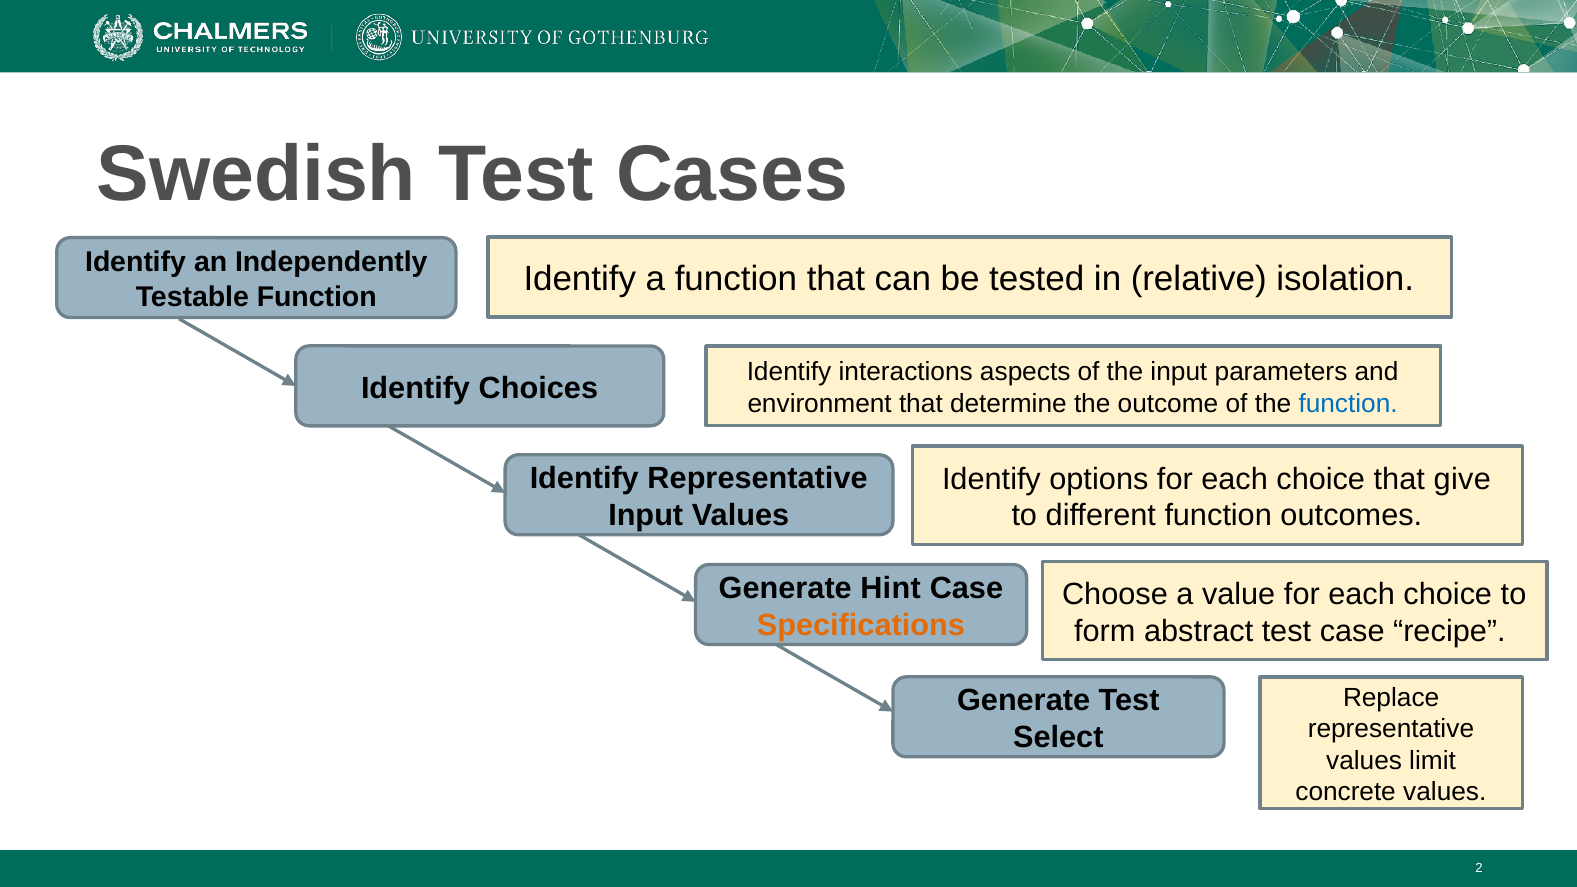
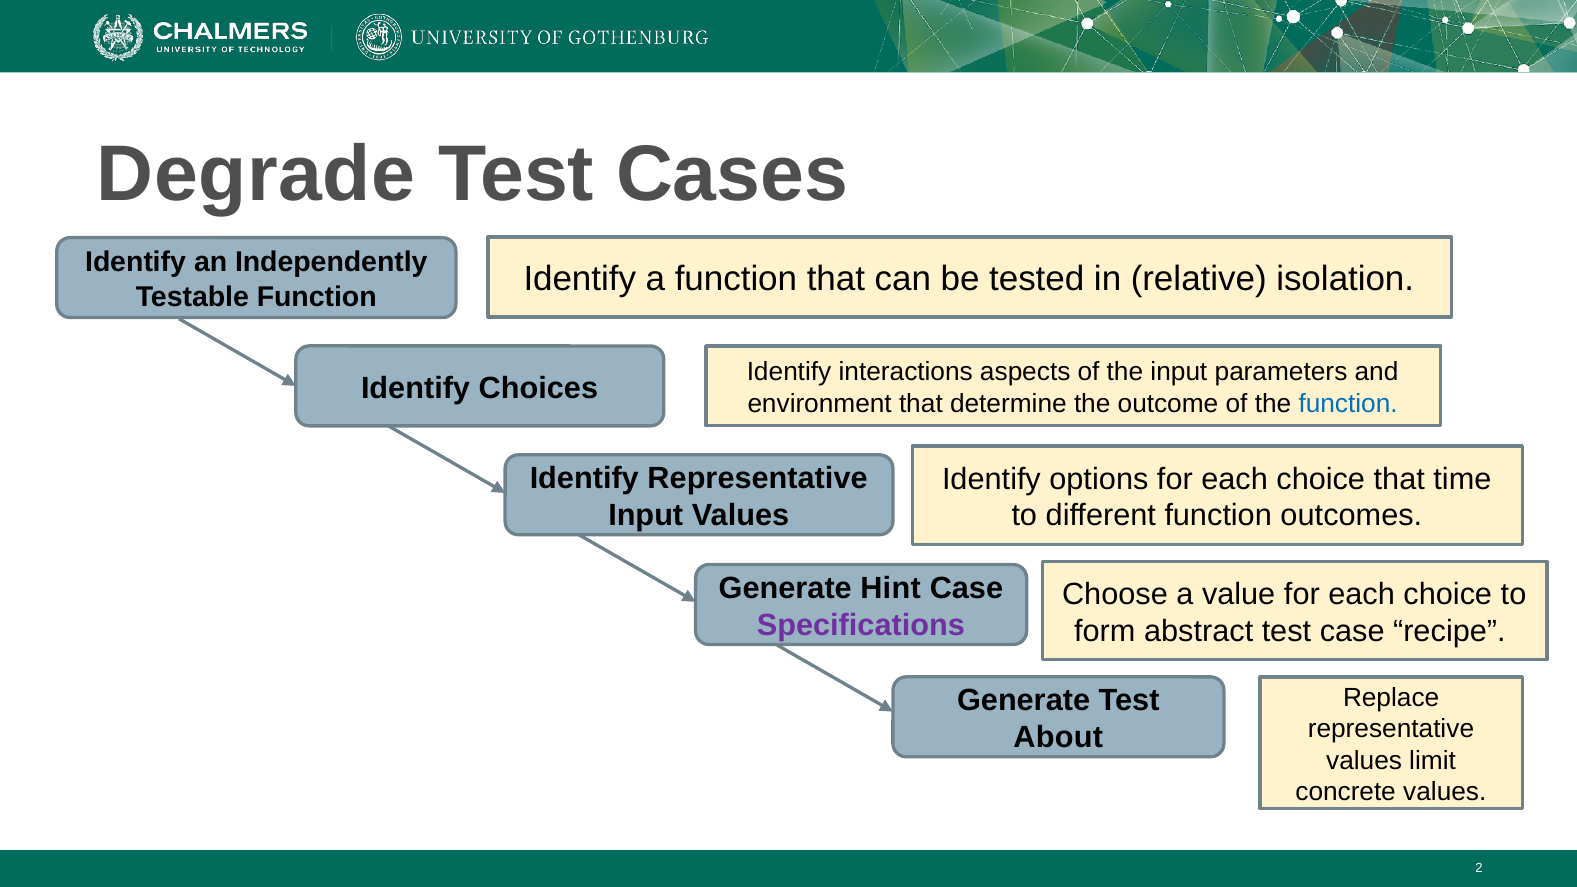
Swedish: Swedish -> Degrade
give: give -> time
Specifications colour: orange -> purple
Select: Select -> About
